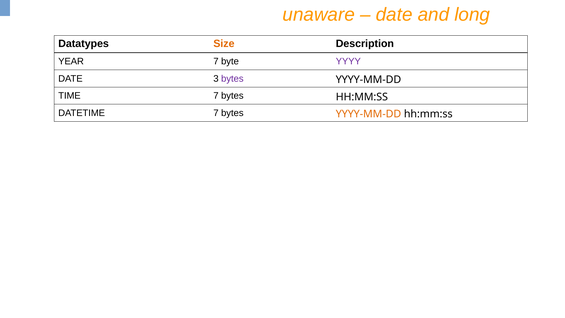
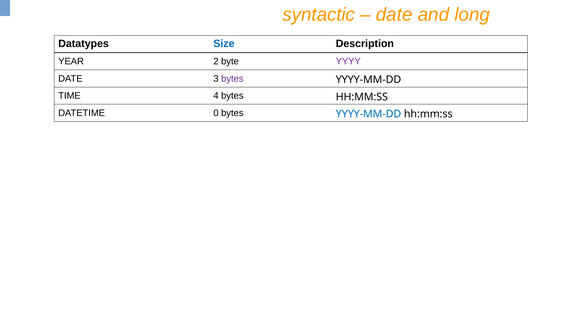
unaware: unaware -> syntactic
Size colour: orange -> blue
YEAR 7: 7 -> 2
TIME 7: 7 -> 4
DATETIME 7: 7 -> 0
YYYY-MM-DD at (368, 114) colour: orange -> blue
